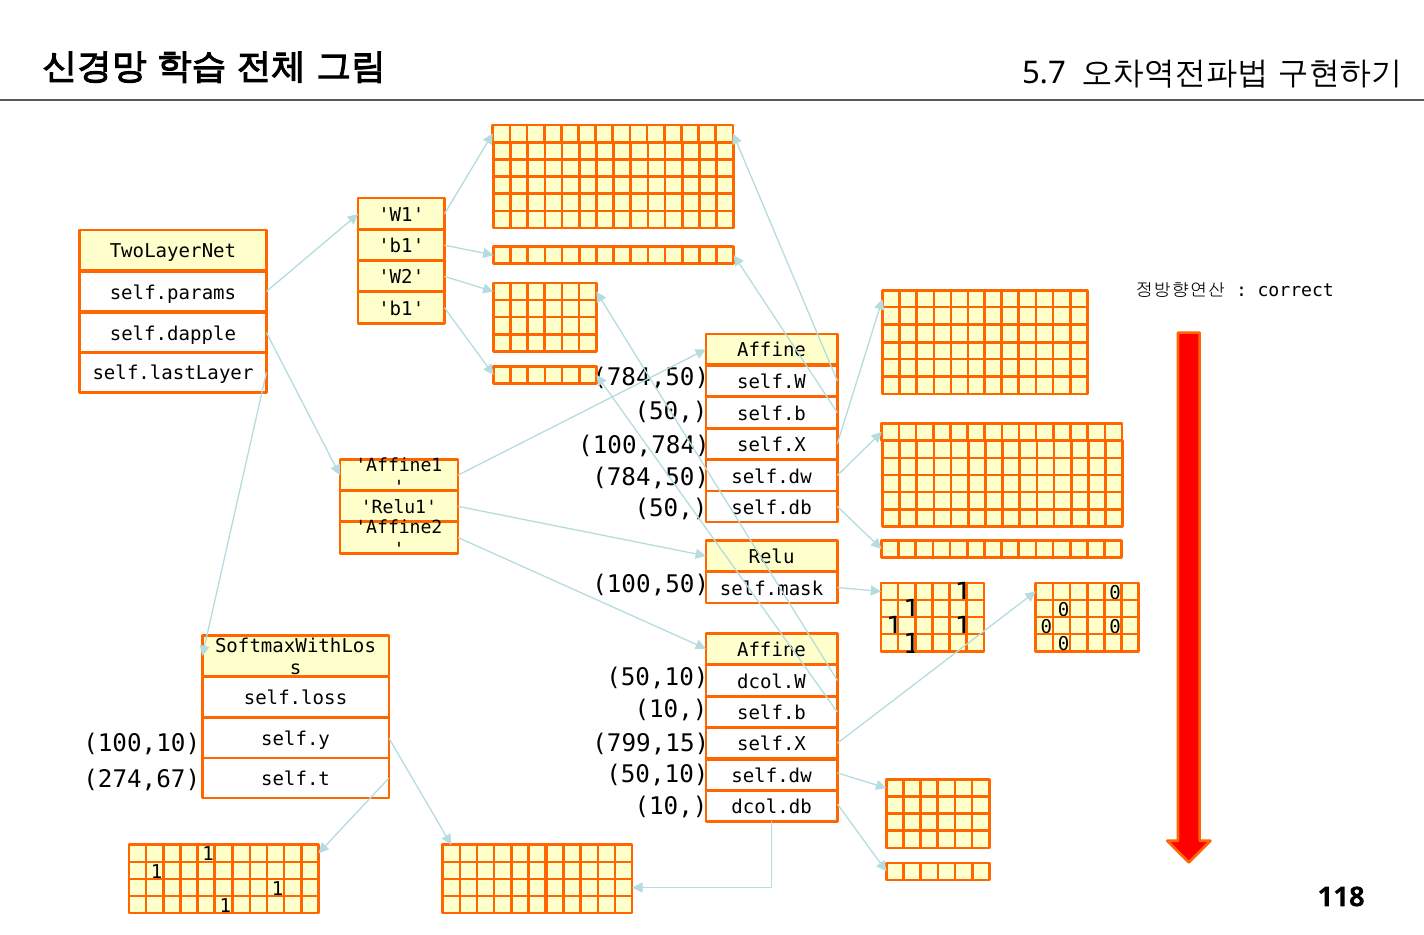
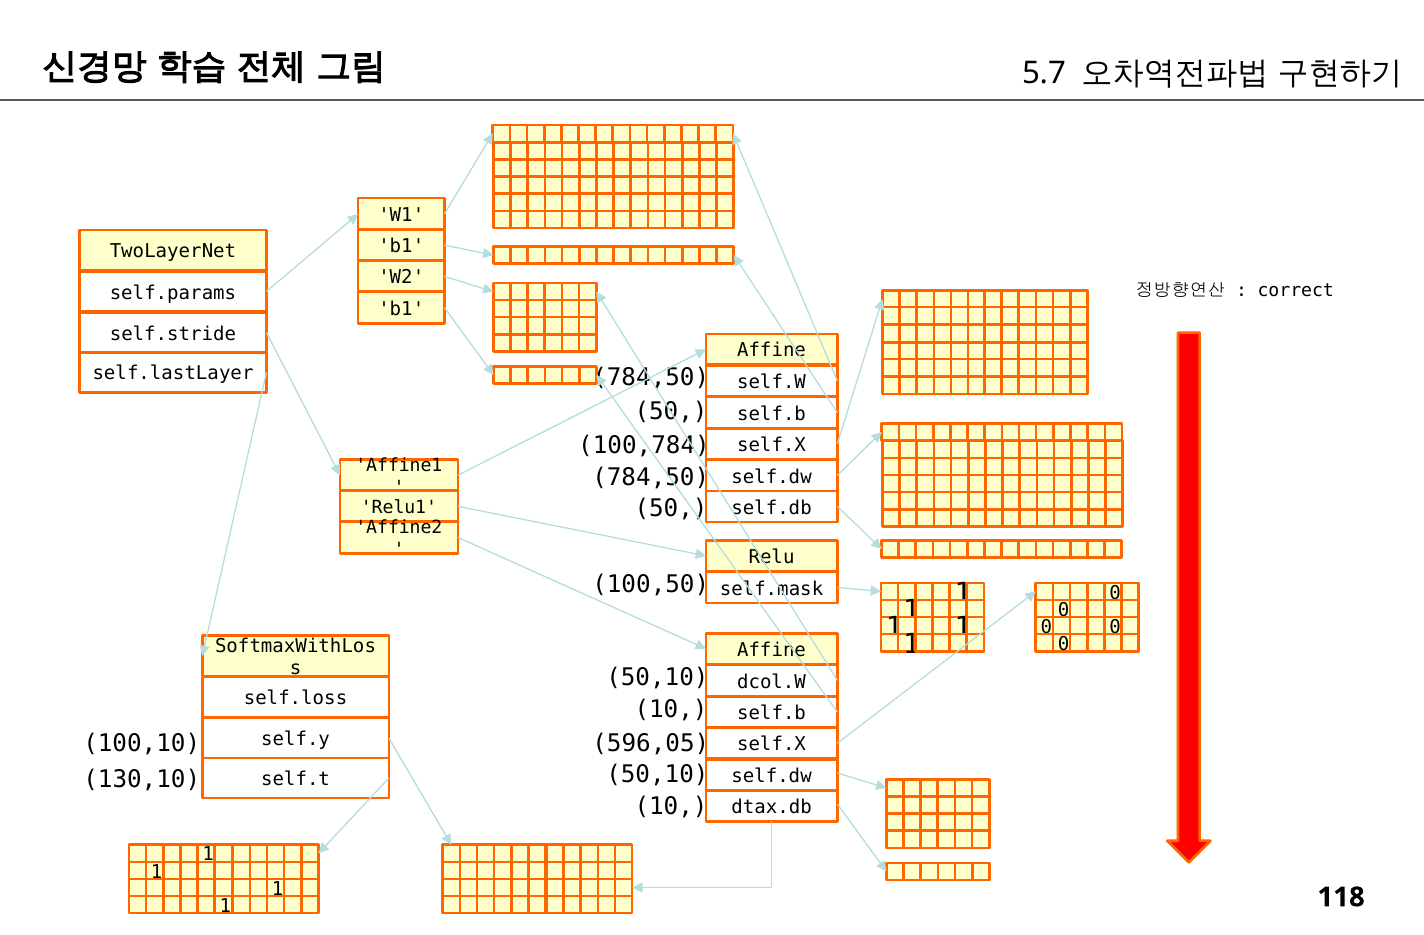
self.dapple: self.dapple -> self.stride
799,15: 799,15 -> 596,05
274,67: 274,67 -> 130,10
dcol.db: dcol.db -> dtax.db
